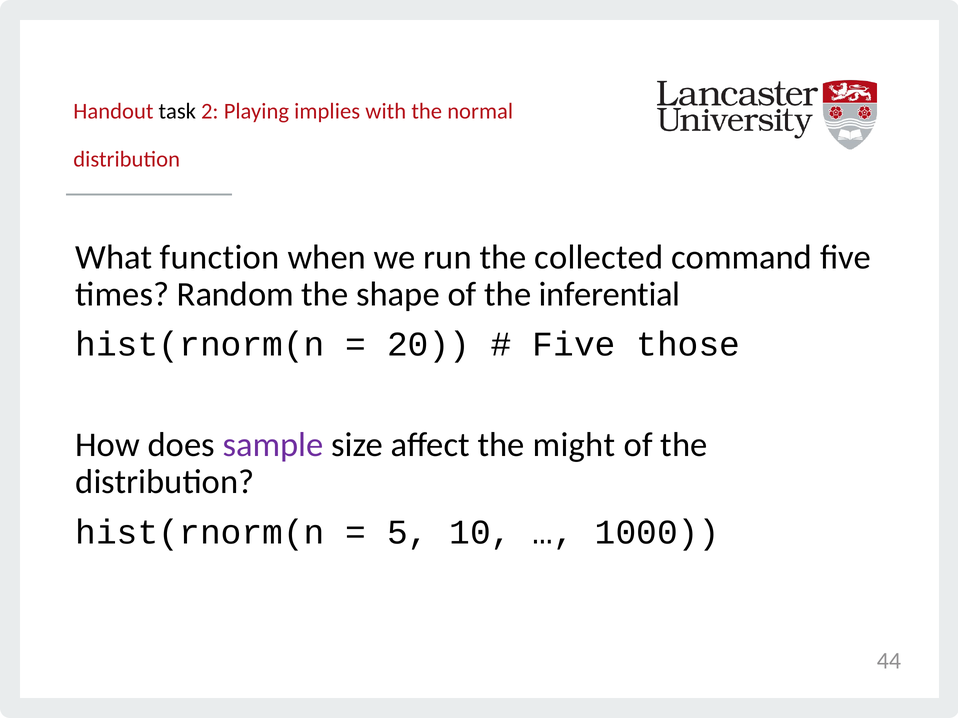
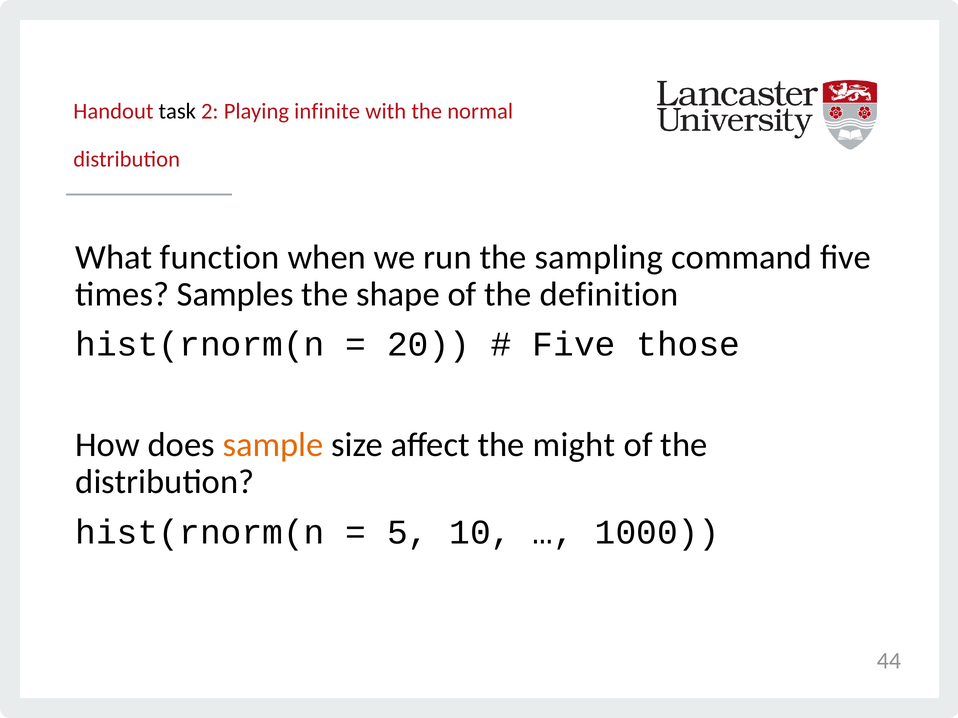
implies: implies -> infinite
collected: collected -> sampling
Random: Random -> Samples
inferential: inferential -> definition
sample colour: purple -> orange
